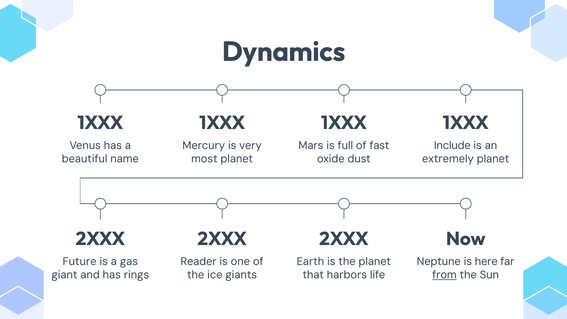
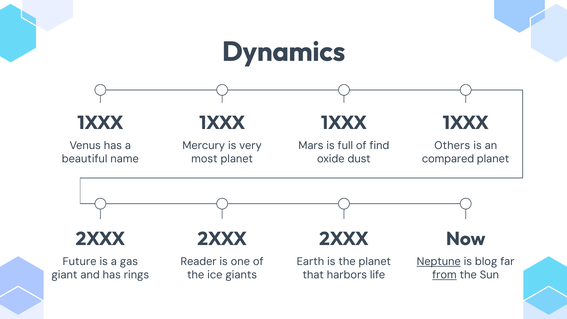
fast: fast -> find
Include: Include -> Others
extremely: extremely -> compared
Neptune underline: none -> present
here: here -> blog
